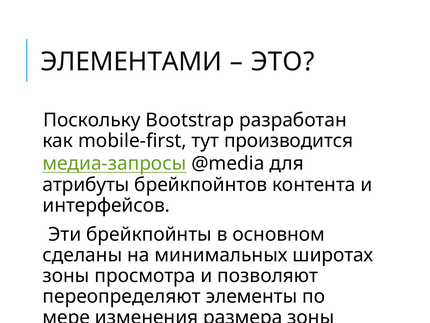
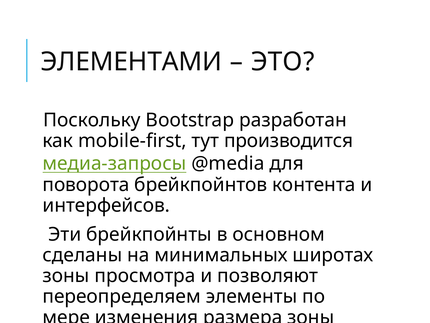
атрибуты: атрибуты -> поворота
переопределяют: переопределяют -> переопределяем
